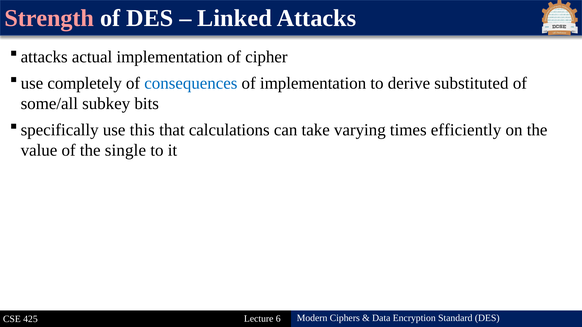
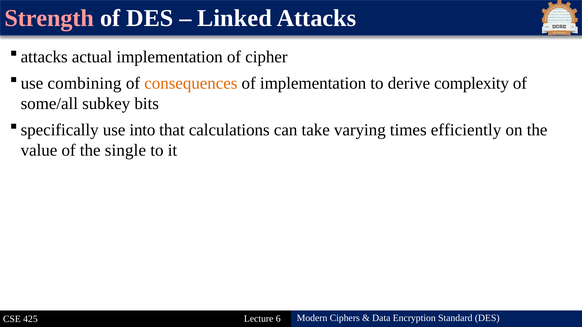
completely: completely -> combining
consequences colour: blue -> orange
substituted: substituted -> complexity
this: this -> into
